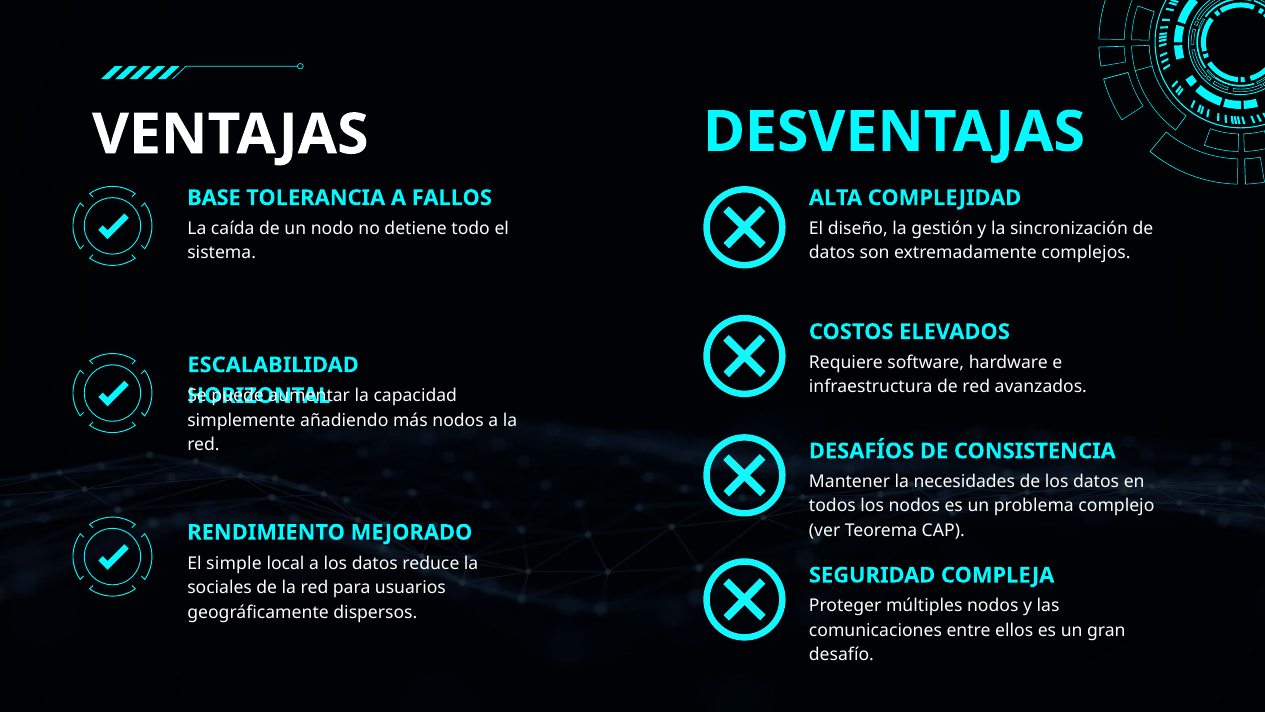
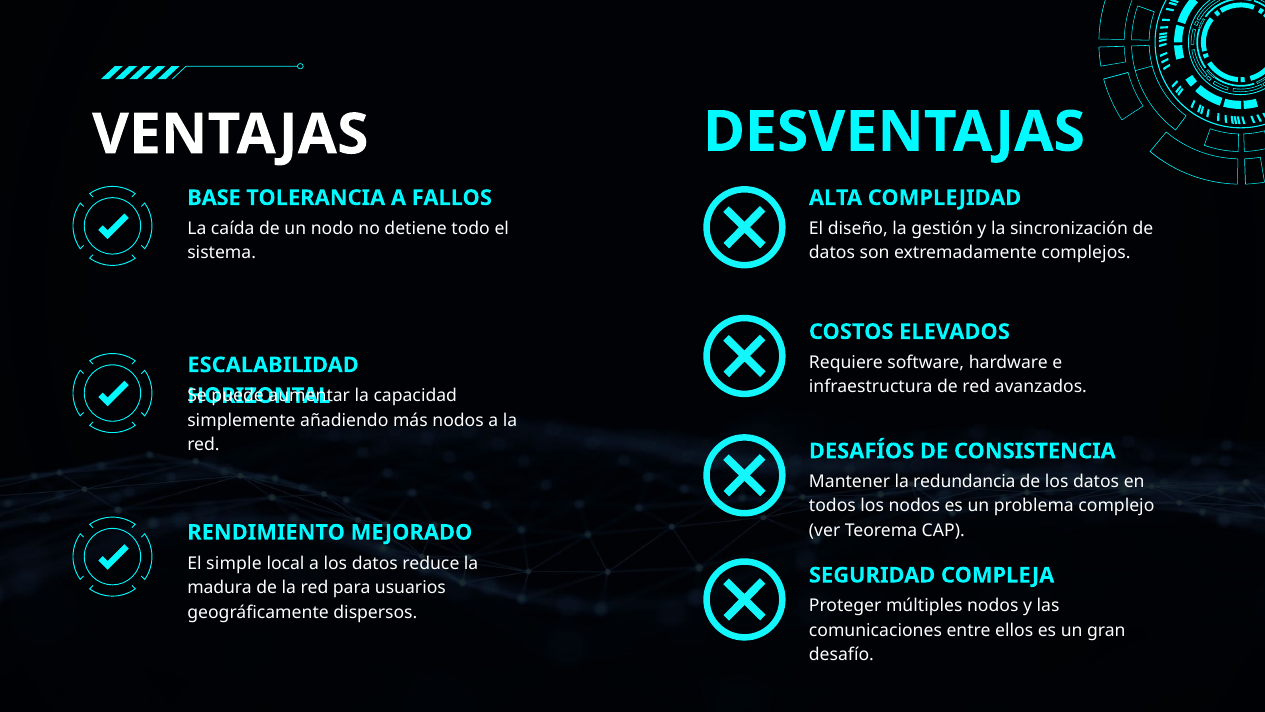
necesidades: necesidades -> redundancia
sociales: sociales -> madura
